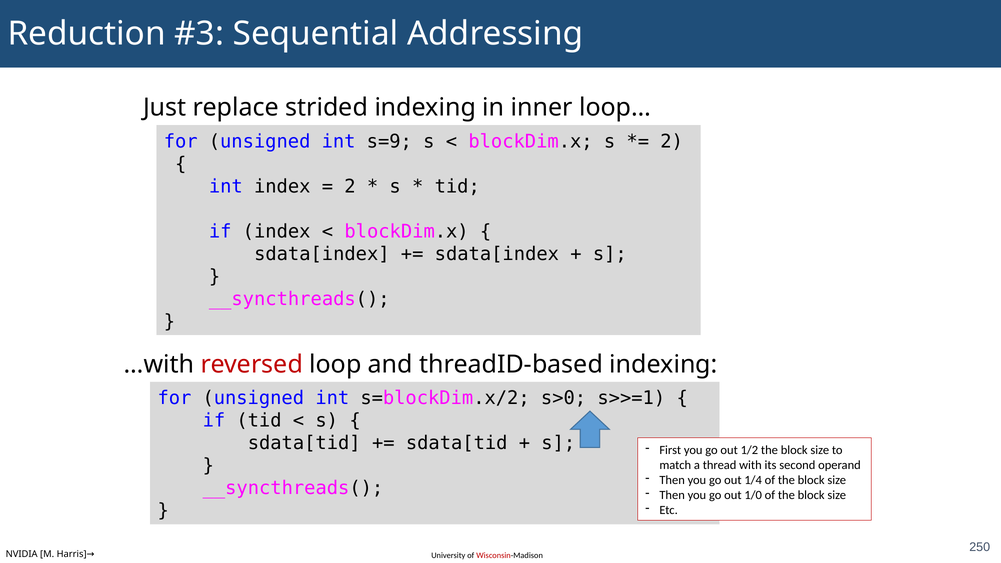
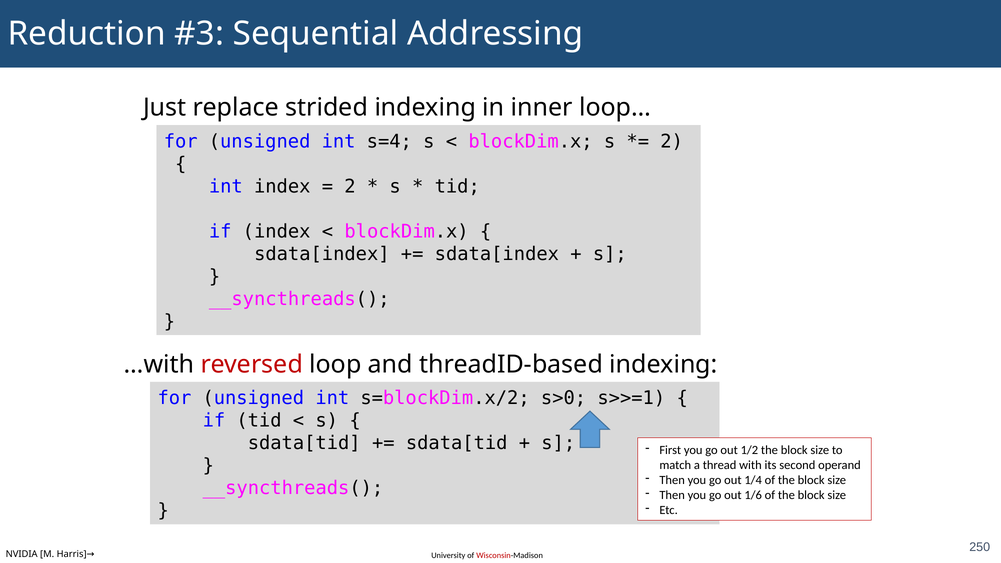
s=9: s=9 -> s=4
1/0: 1/0 -> 1/6
